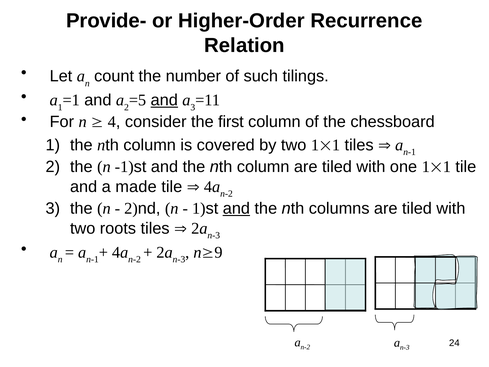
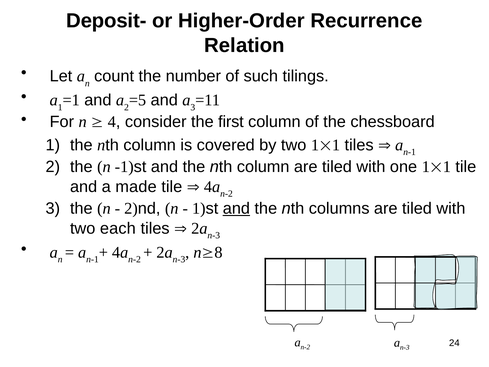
Provide-: Provide- -> Deposit-
and at (164, 100) underline: present -> none
roots: roots -> each
9: 9 -> 8
